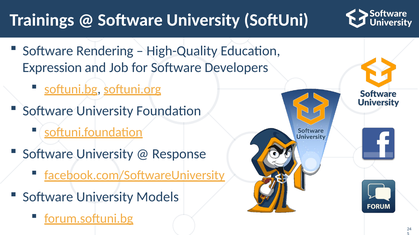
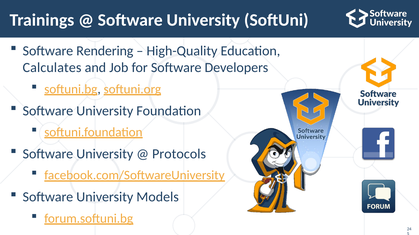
Expression: Expression -> Calculates
Response: Response -> Protocols
